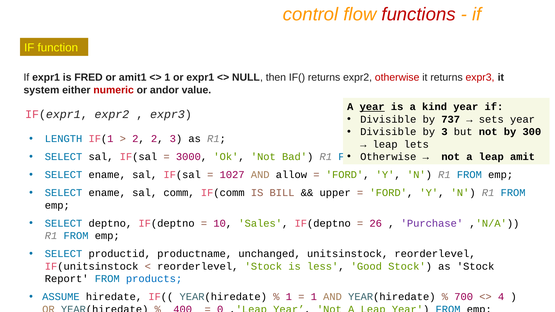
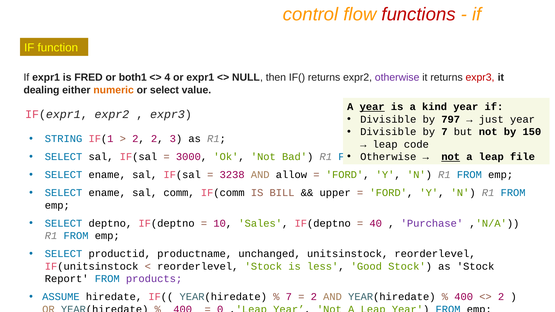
amit1: amit1 -> both1
1 at (167, 78): 1 -> 4
otherwise at (397, 78) colour: red -> purple
system: system -> dealing
numeric colour: red -> orange
or andor: andor -> select
737: 737 -> 797
sets: sets -> just
by 3: 3 -> 7
300: 300 -> 150
LENGTH: LENGTH -> STRING
lets: lets -> code
not at (451, 157) underline: none -> present
amit: amit -> file
1027: 1027 -> 3238
26: 26 -> 40
products colour: blue -> purple
1 at (289, 297): 1 -> 7
1 at (314, 297): 1 -> 2
700 at (464, 297): 700 -> 400
4 at (501, 297): 4 -> 2
